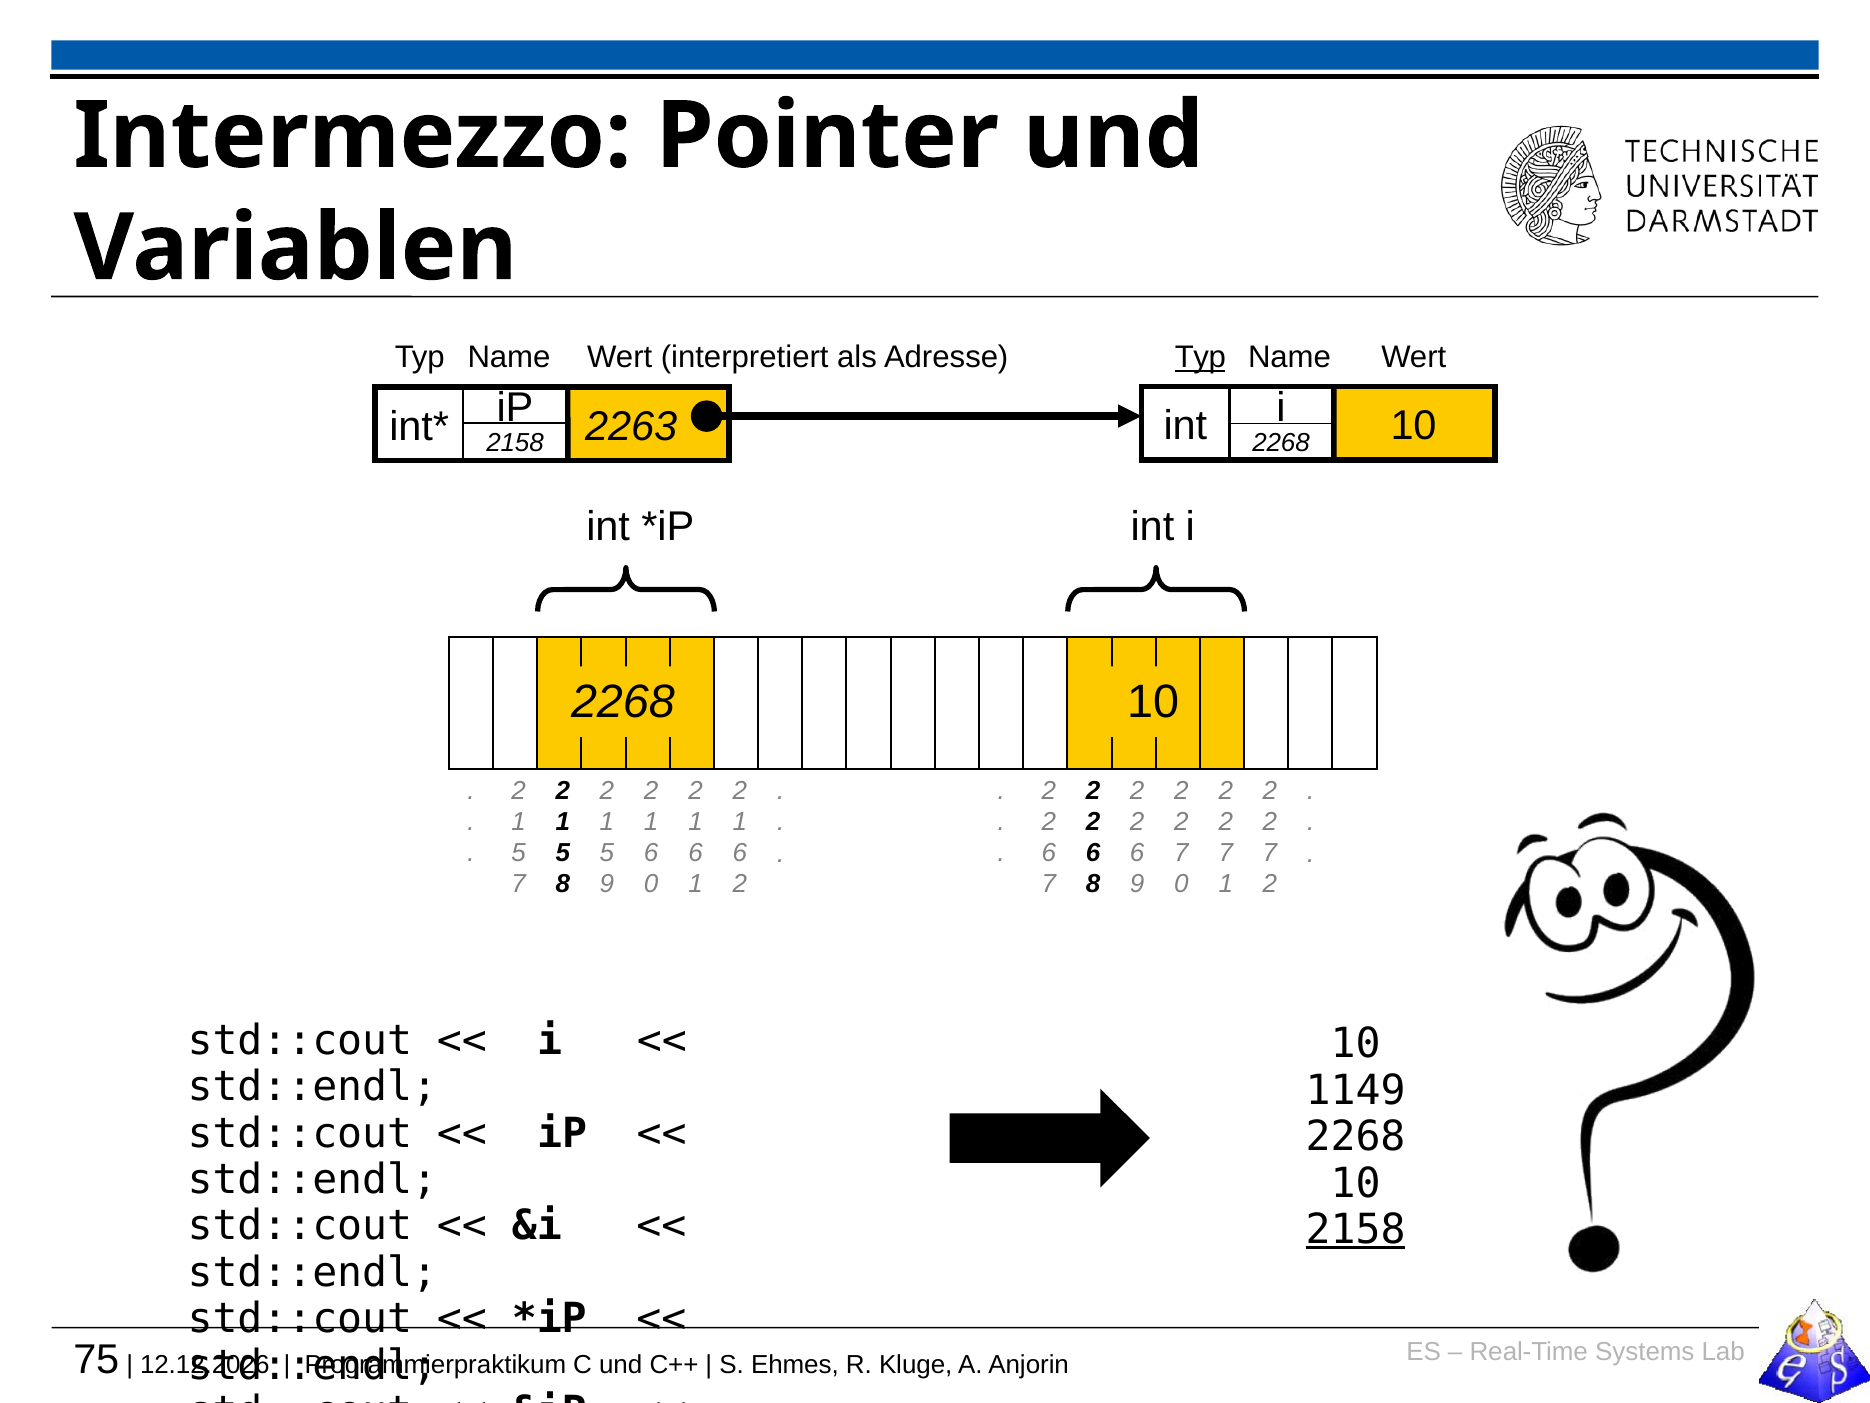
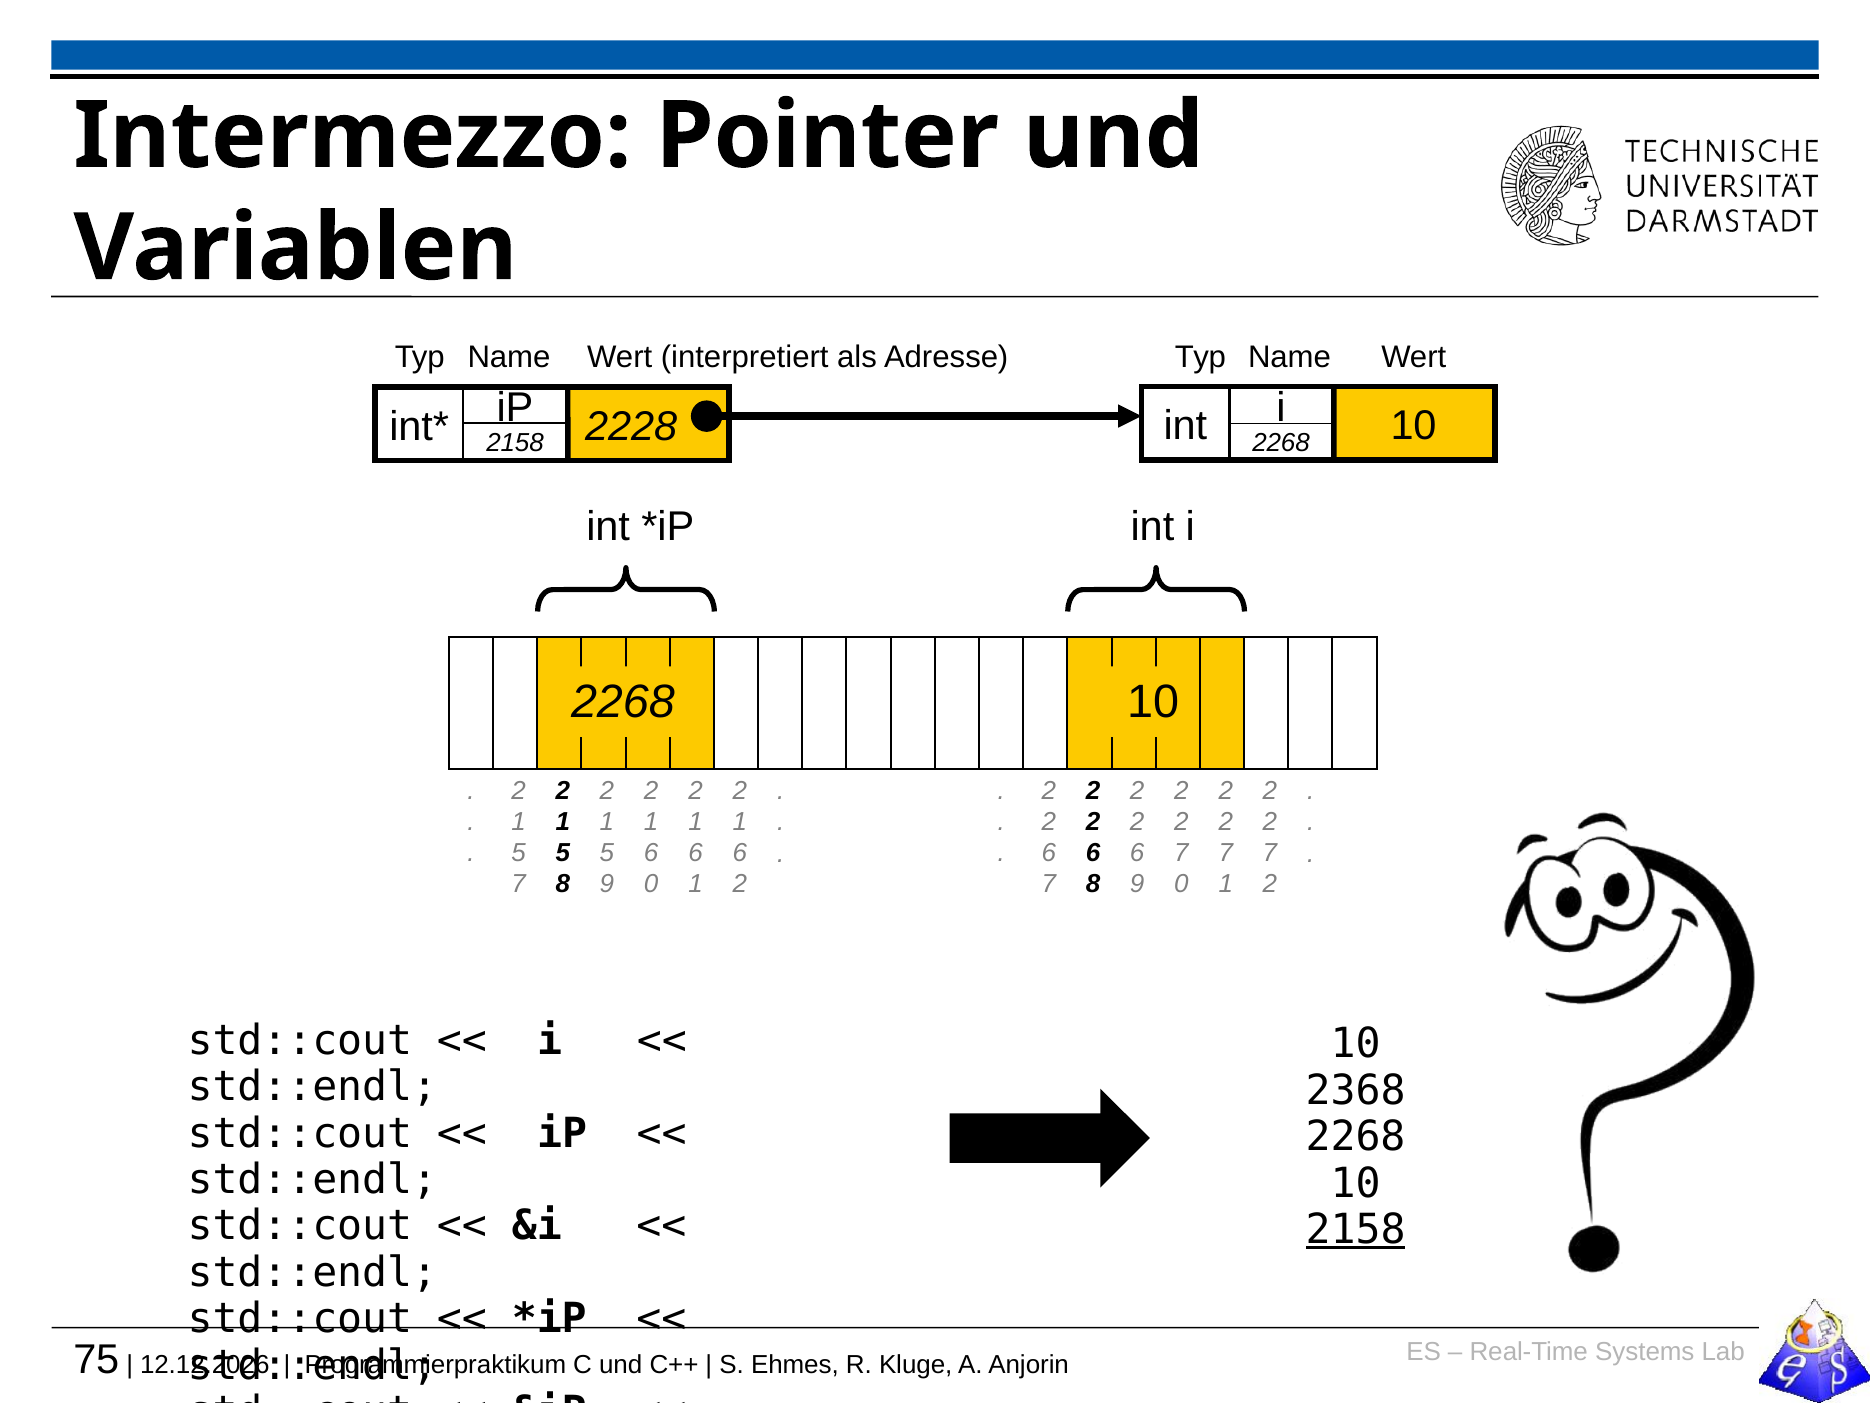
Typ at (1200, 358) underline: present -> none
2263: 2263 -> 2228
1149: 1149 -> 2368
